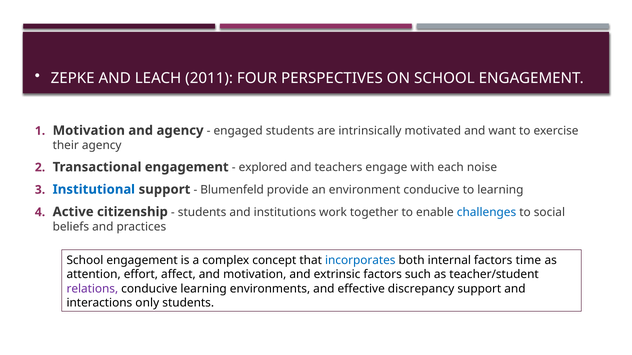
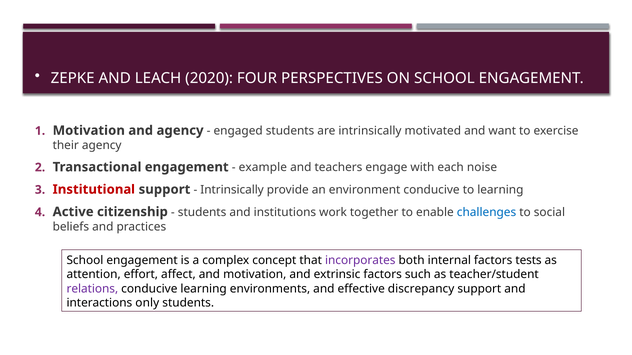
2011: 2011 -> 2020
explored: explored -> example
Institutional colour: blue -> red
Blumenfeld at (232, 190): Blumenfeld -> Intrinsically
incorporates colour: blue -> purple
time: time -> tests
